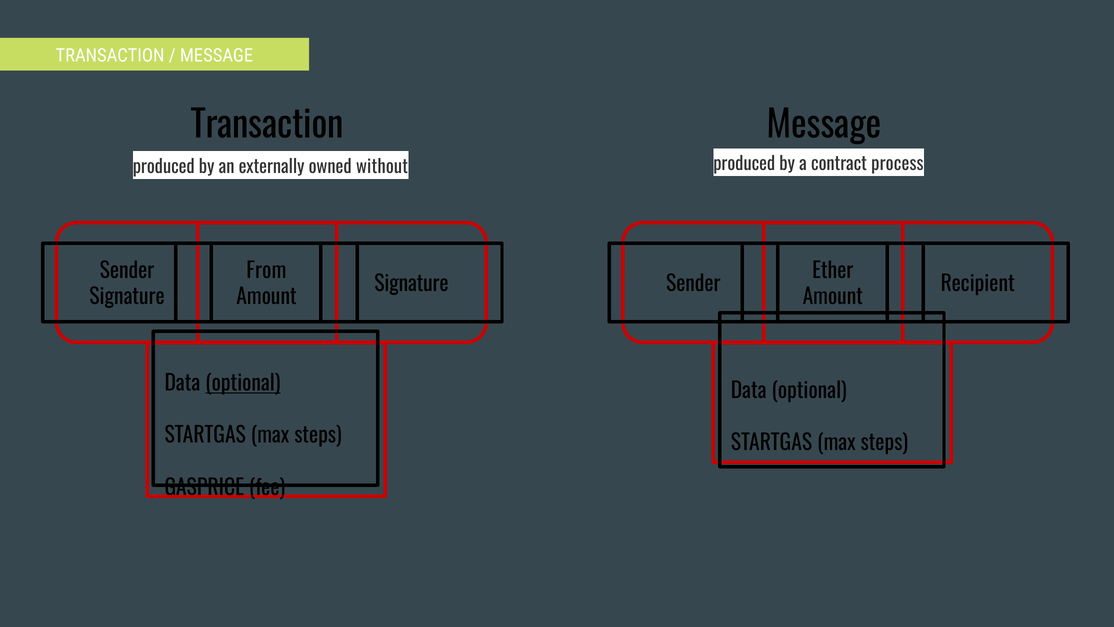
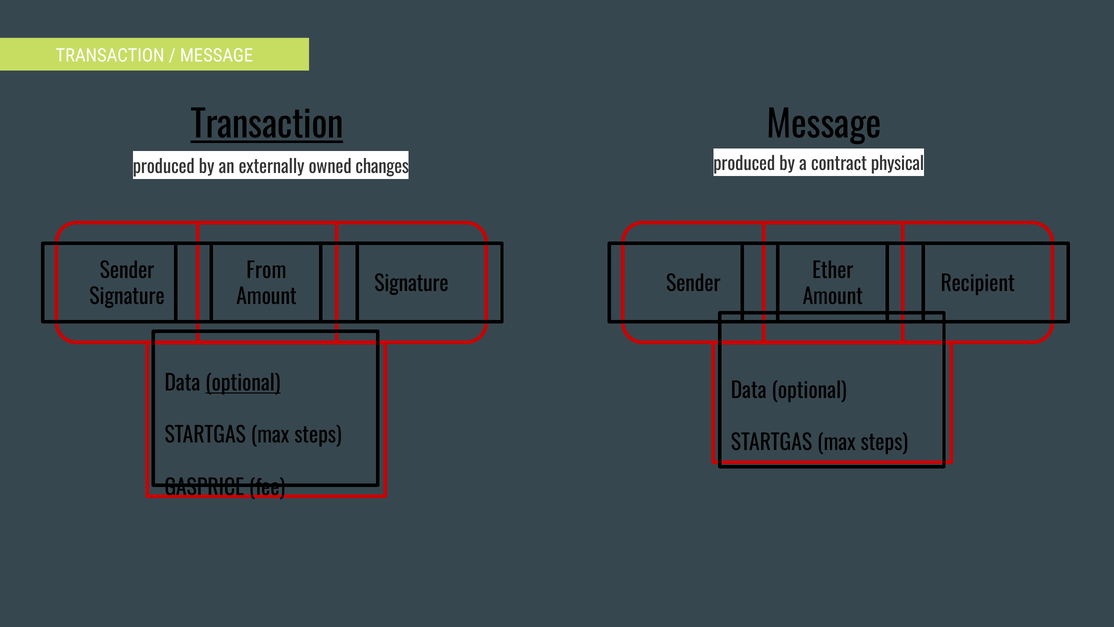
Transaction at (267, 126) underline: none -> present
process: process -> physical
without: without -> changes
